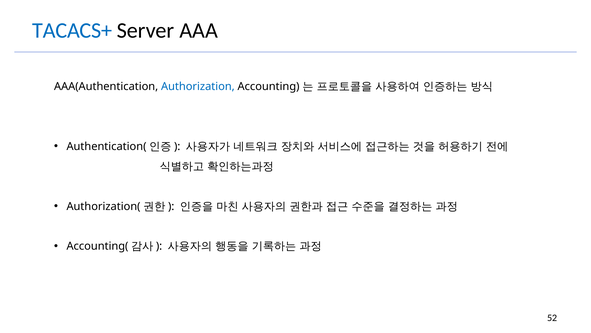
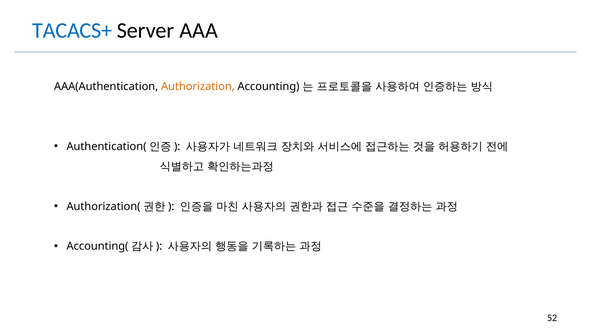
Authorization colour: blue -> orange
